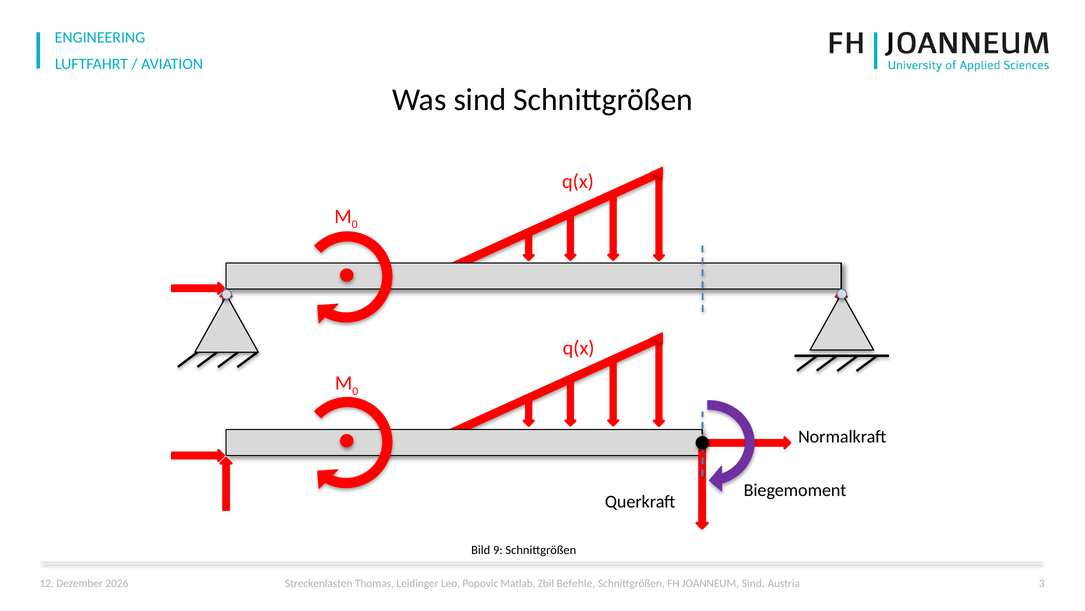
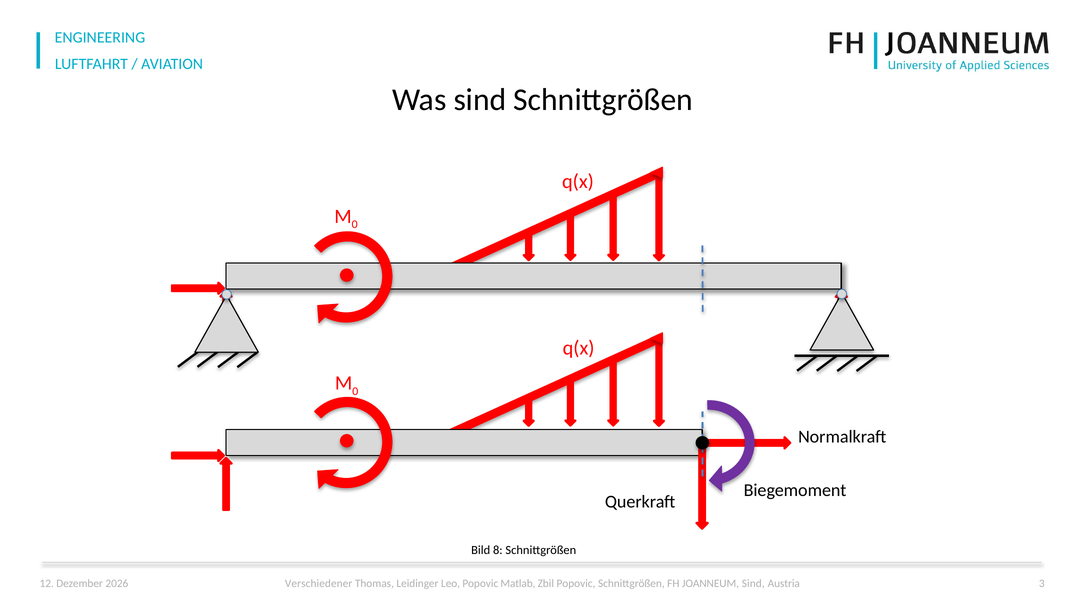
9: 9 -> 8
Streckenlasten: Streckenlasten -> Verschiedener
Zbil Befehle: Befehle -> Popovic
